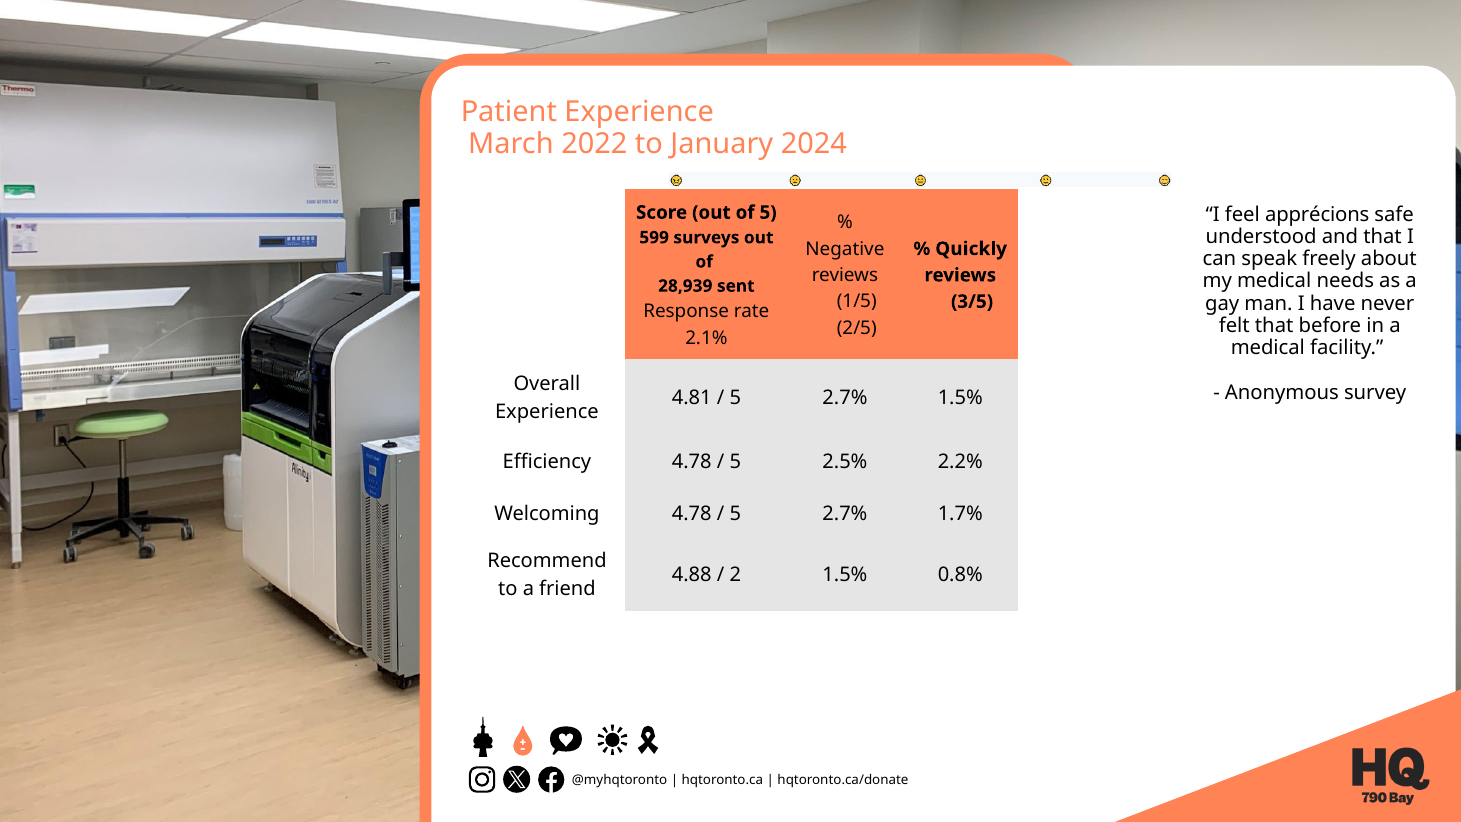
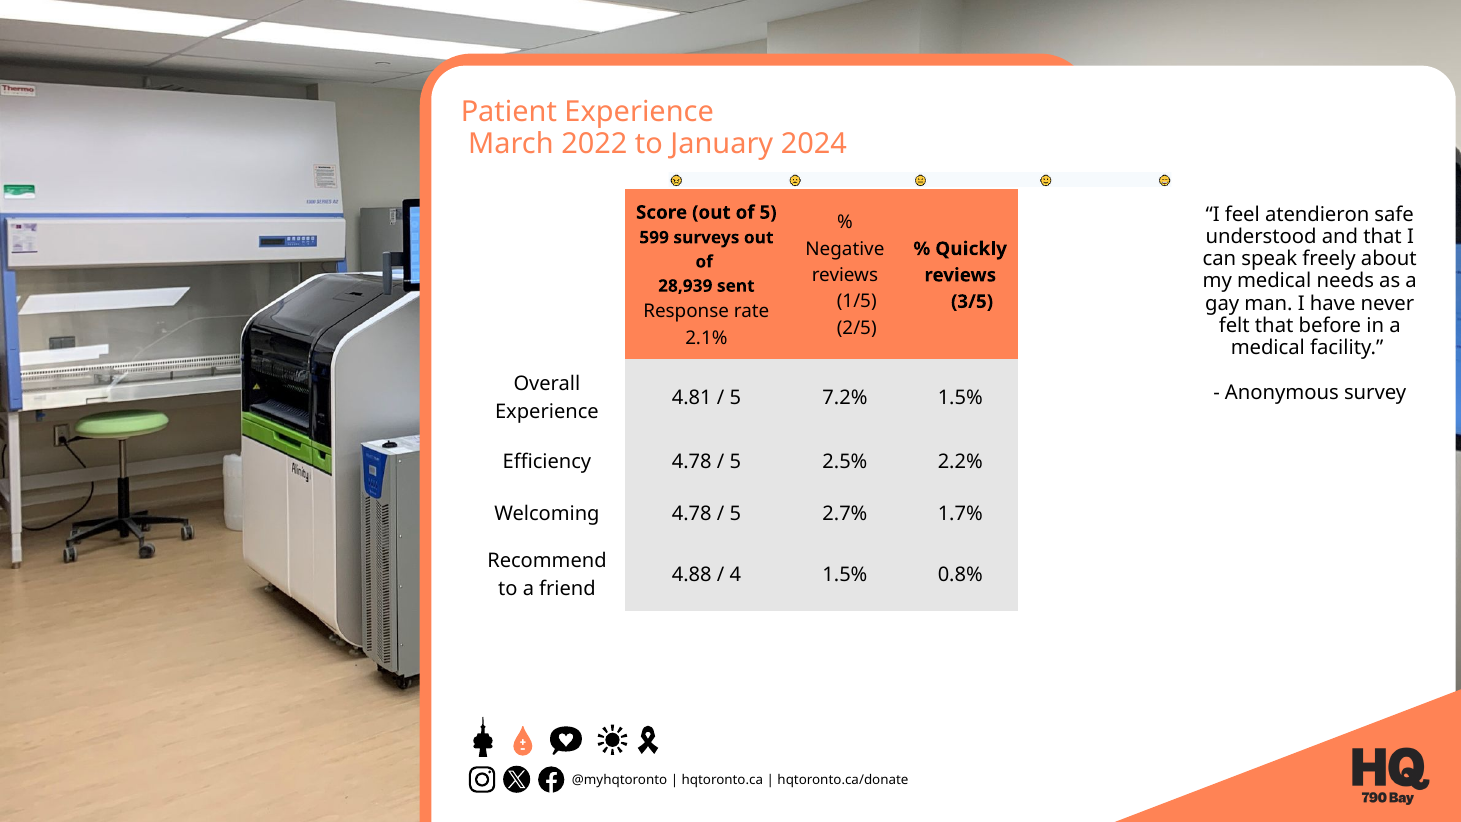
apprécions: apprécions -> atendieron
2.7% at (845, 397): 2.7% -> 7.2%
2: 2 -> 4
